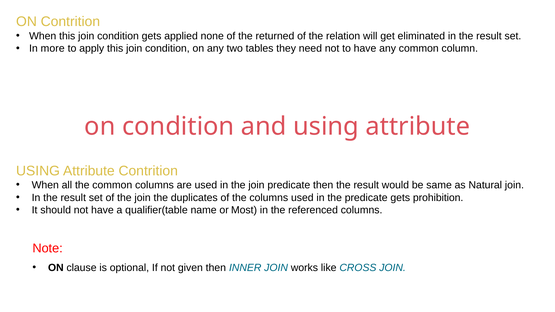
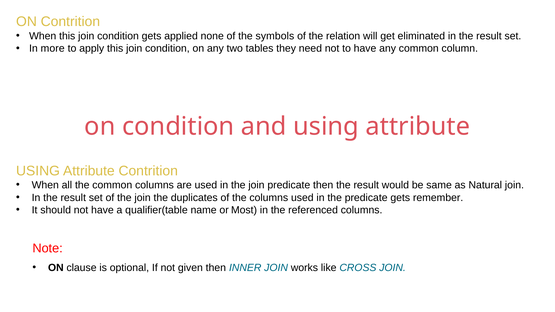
returned: returned -> symbols
prohibition: prohibition -> remember
